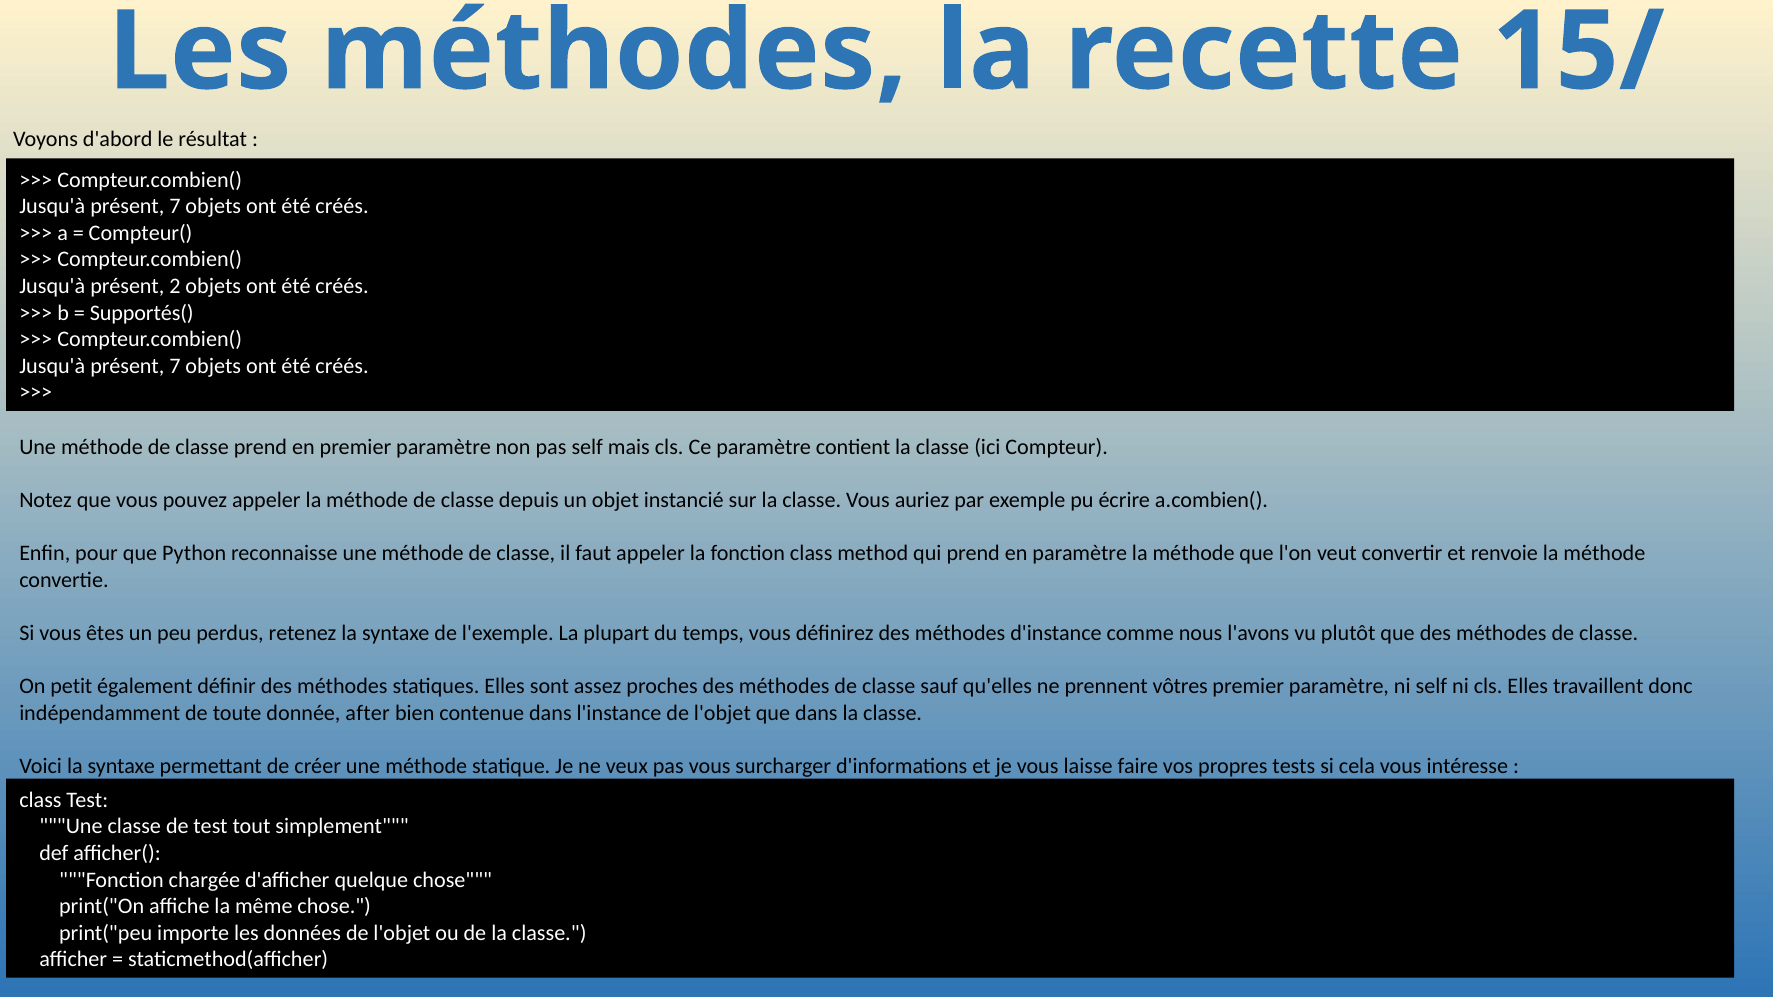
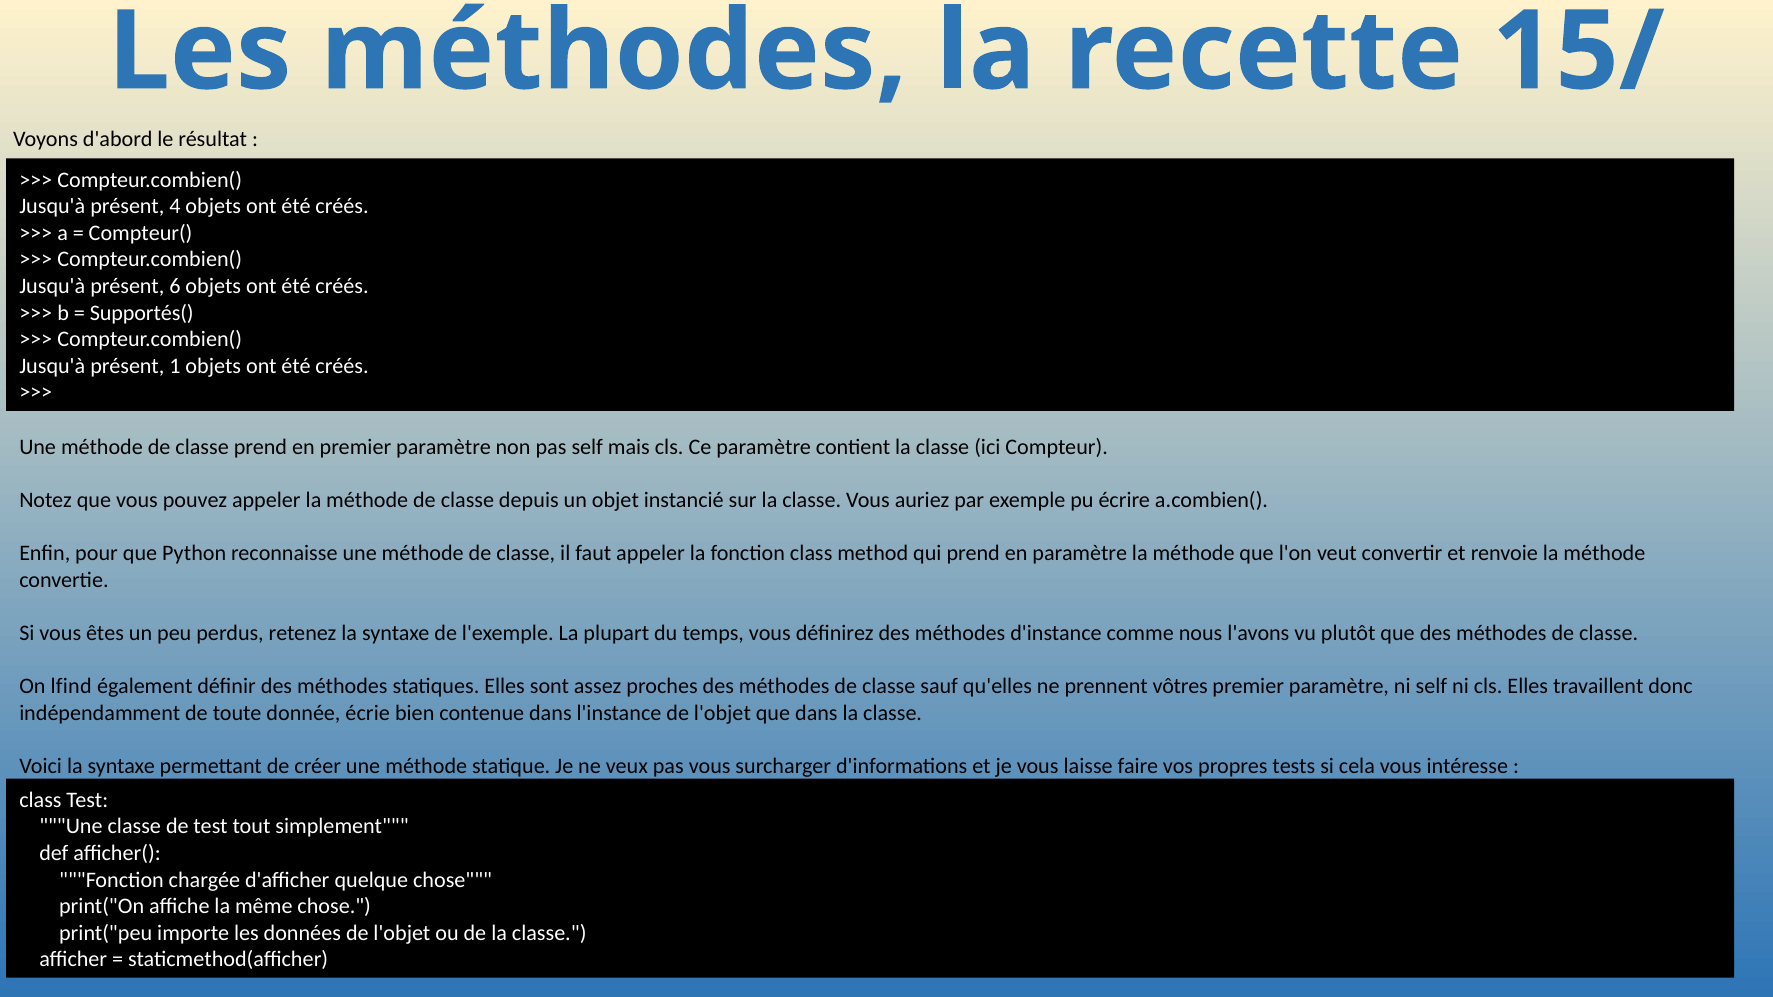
7 at (175, 206): 7 -> 4
2: 2 -> 6
7 at (175, 366): 7 -> 1
petit: petit -> lfind
after: after -> écrie
